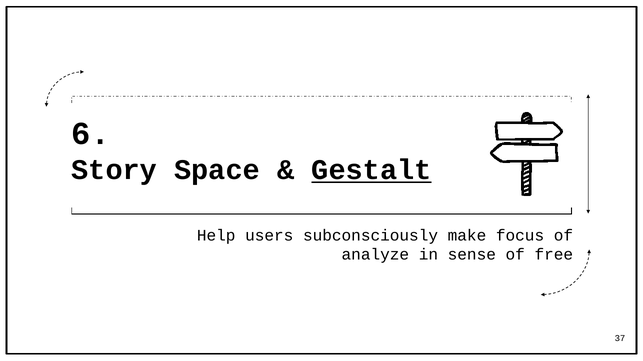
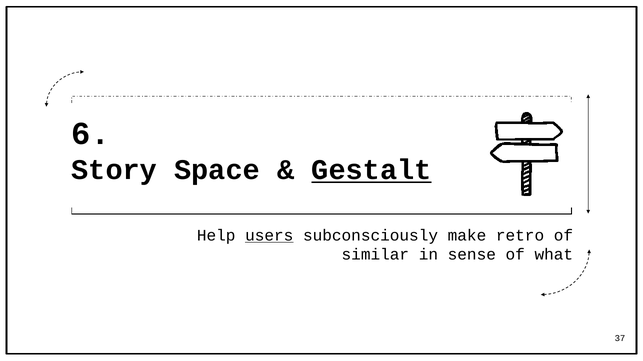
users underline: none -> present
focus: focus -> retro
analyze: analyze -> similar
free: free -> what
